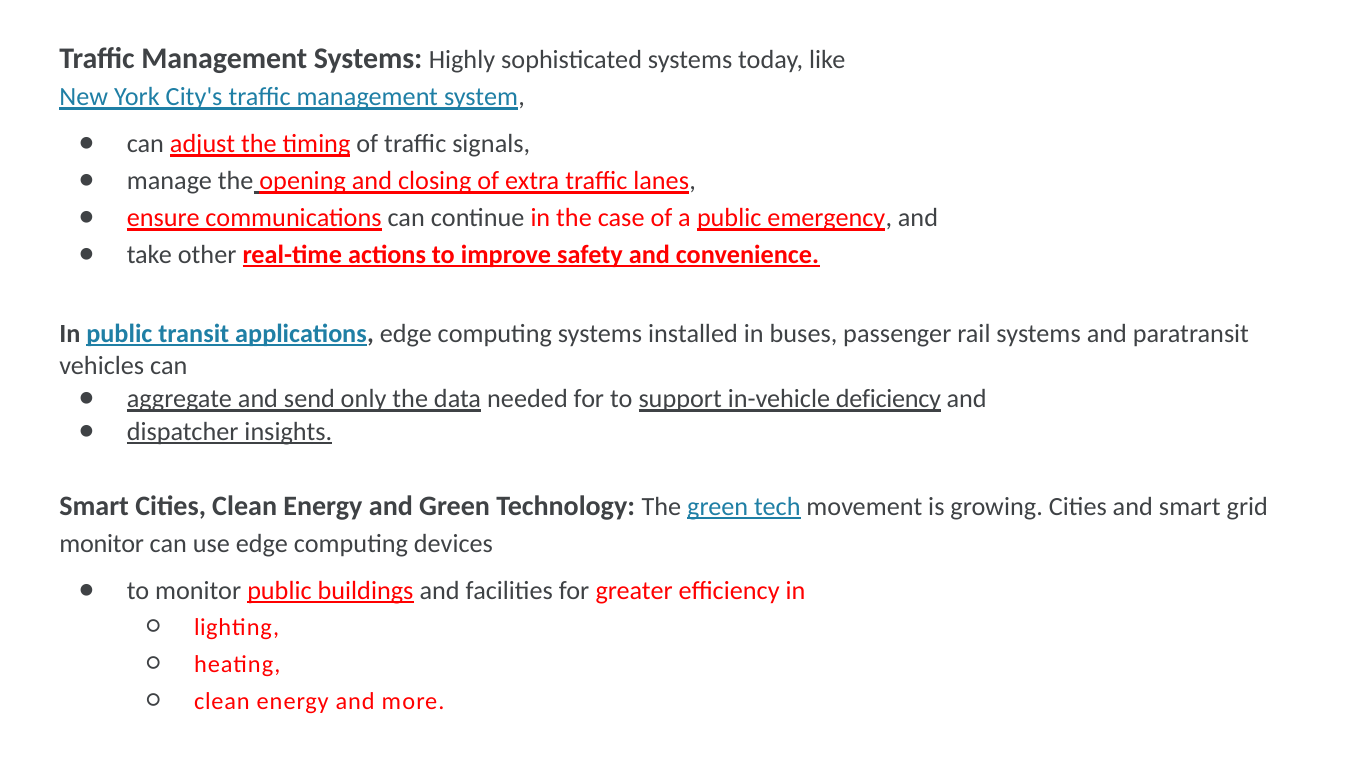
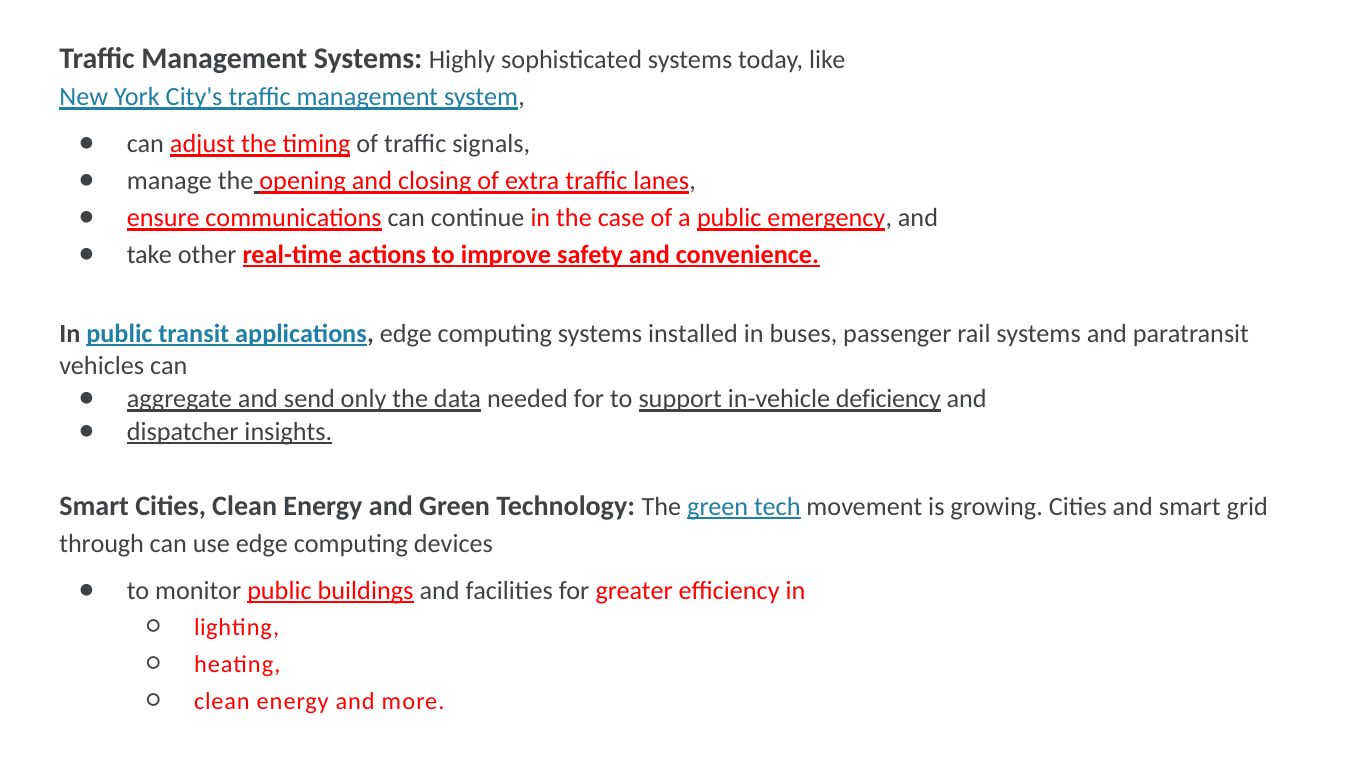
monitor at (102, 544): monitor -> through
